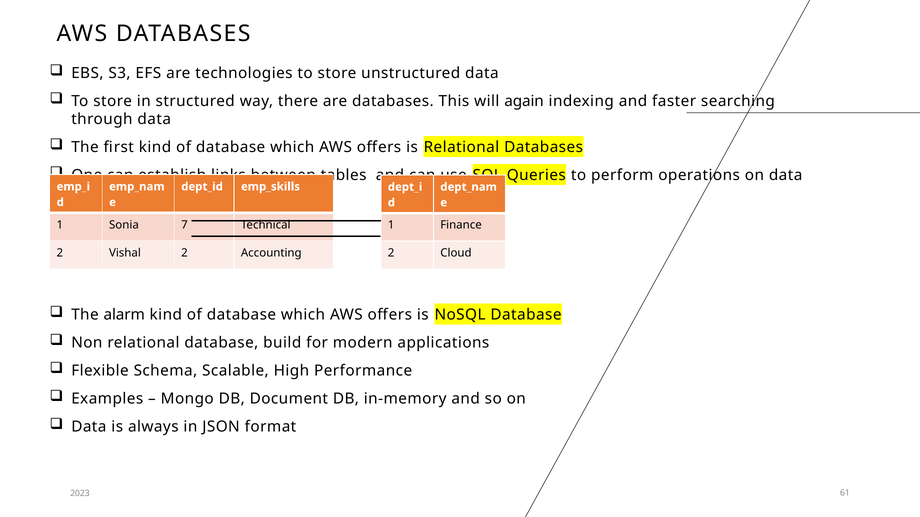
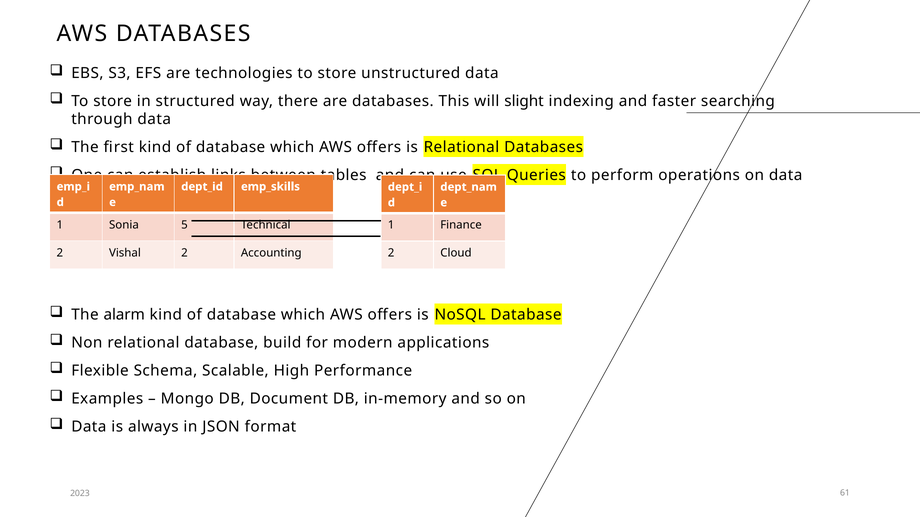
again: again -> slight
7: 7 -> 5
